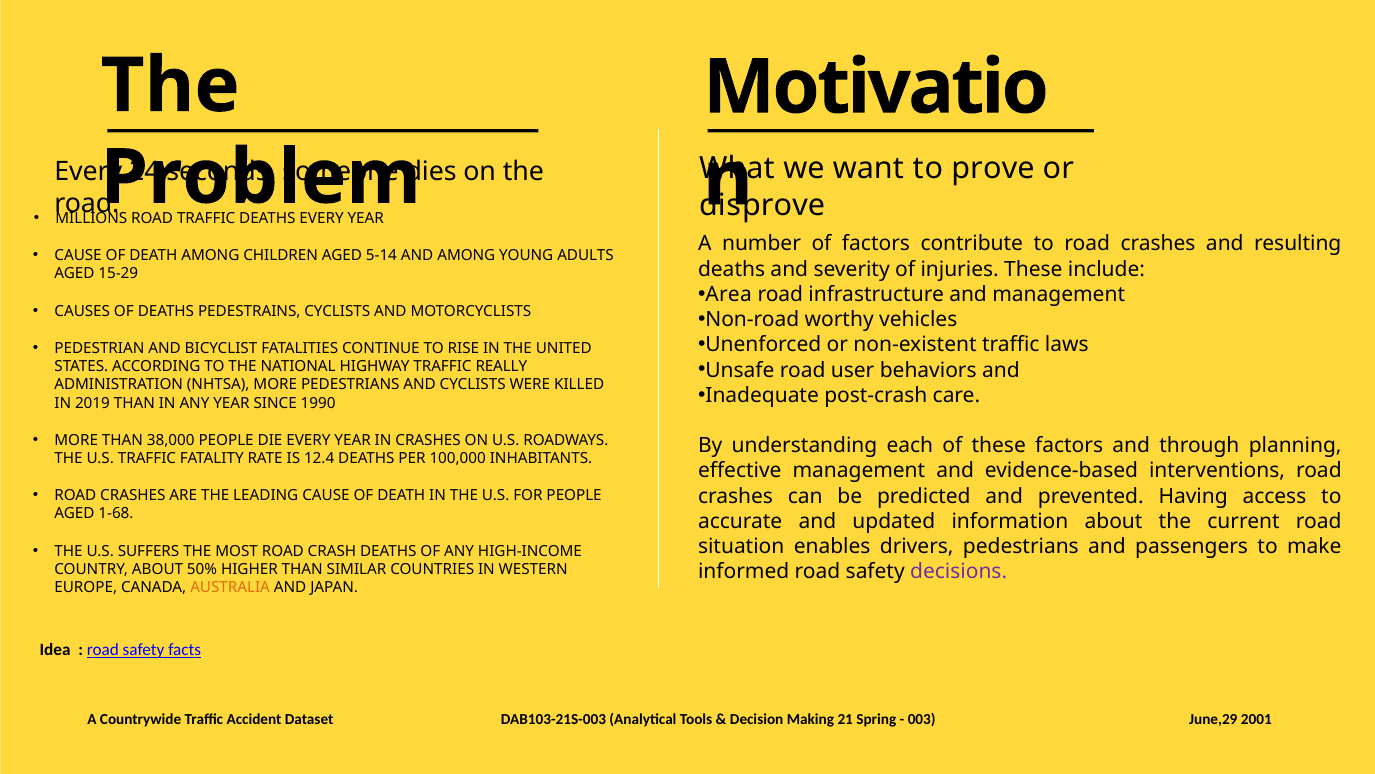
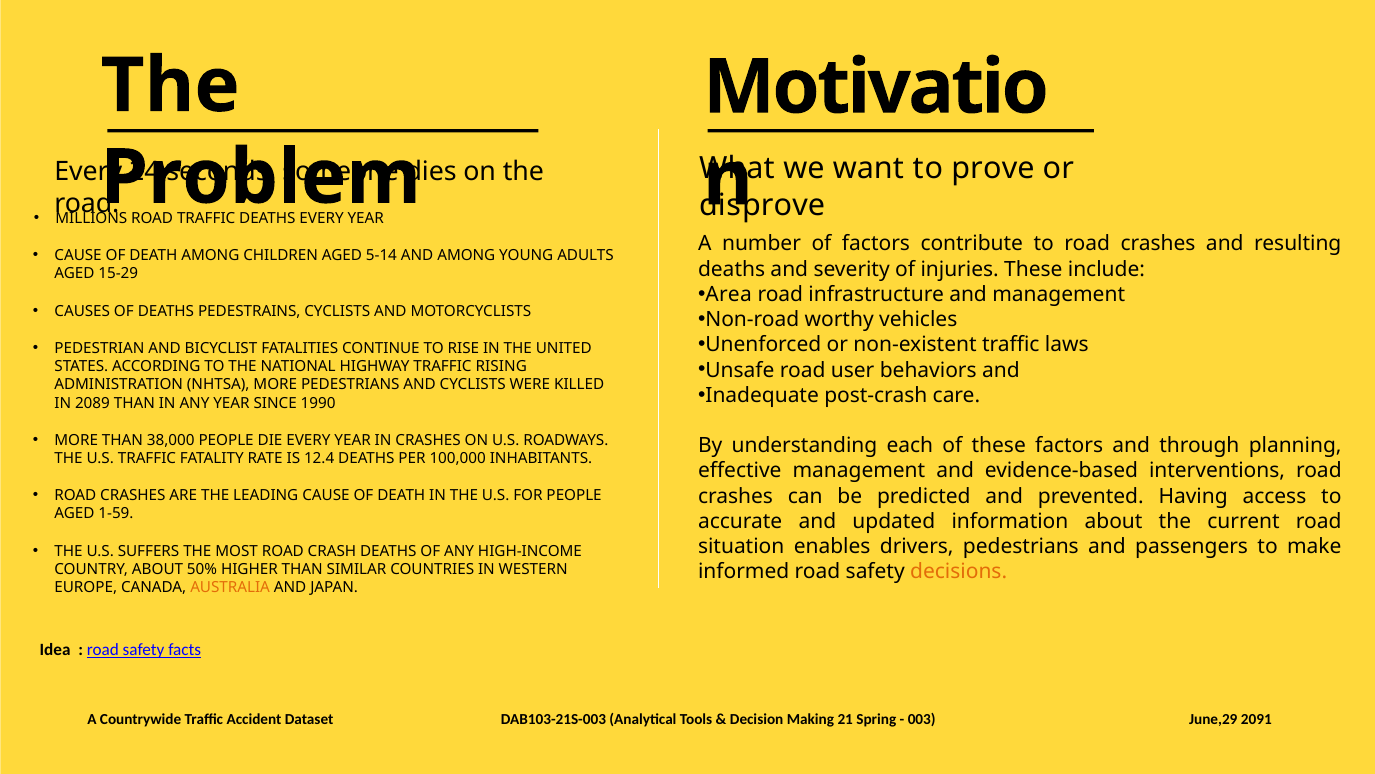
REALLY: REALLY -> RISING
2019: 2019 -> 2089
1-68: 1-68 -> 1-59
decisions colour: purple -> orange
2001: 2001 -> 2091
